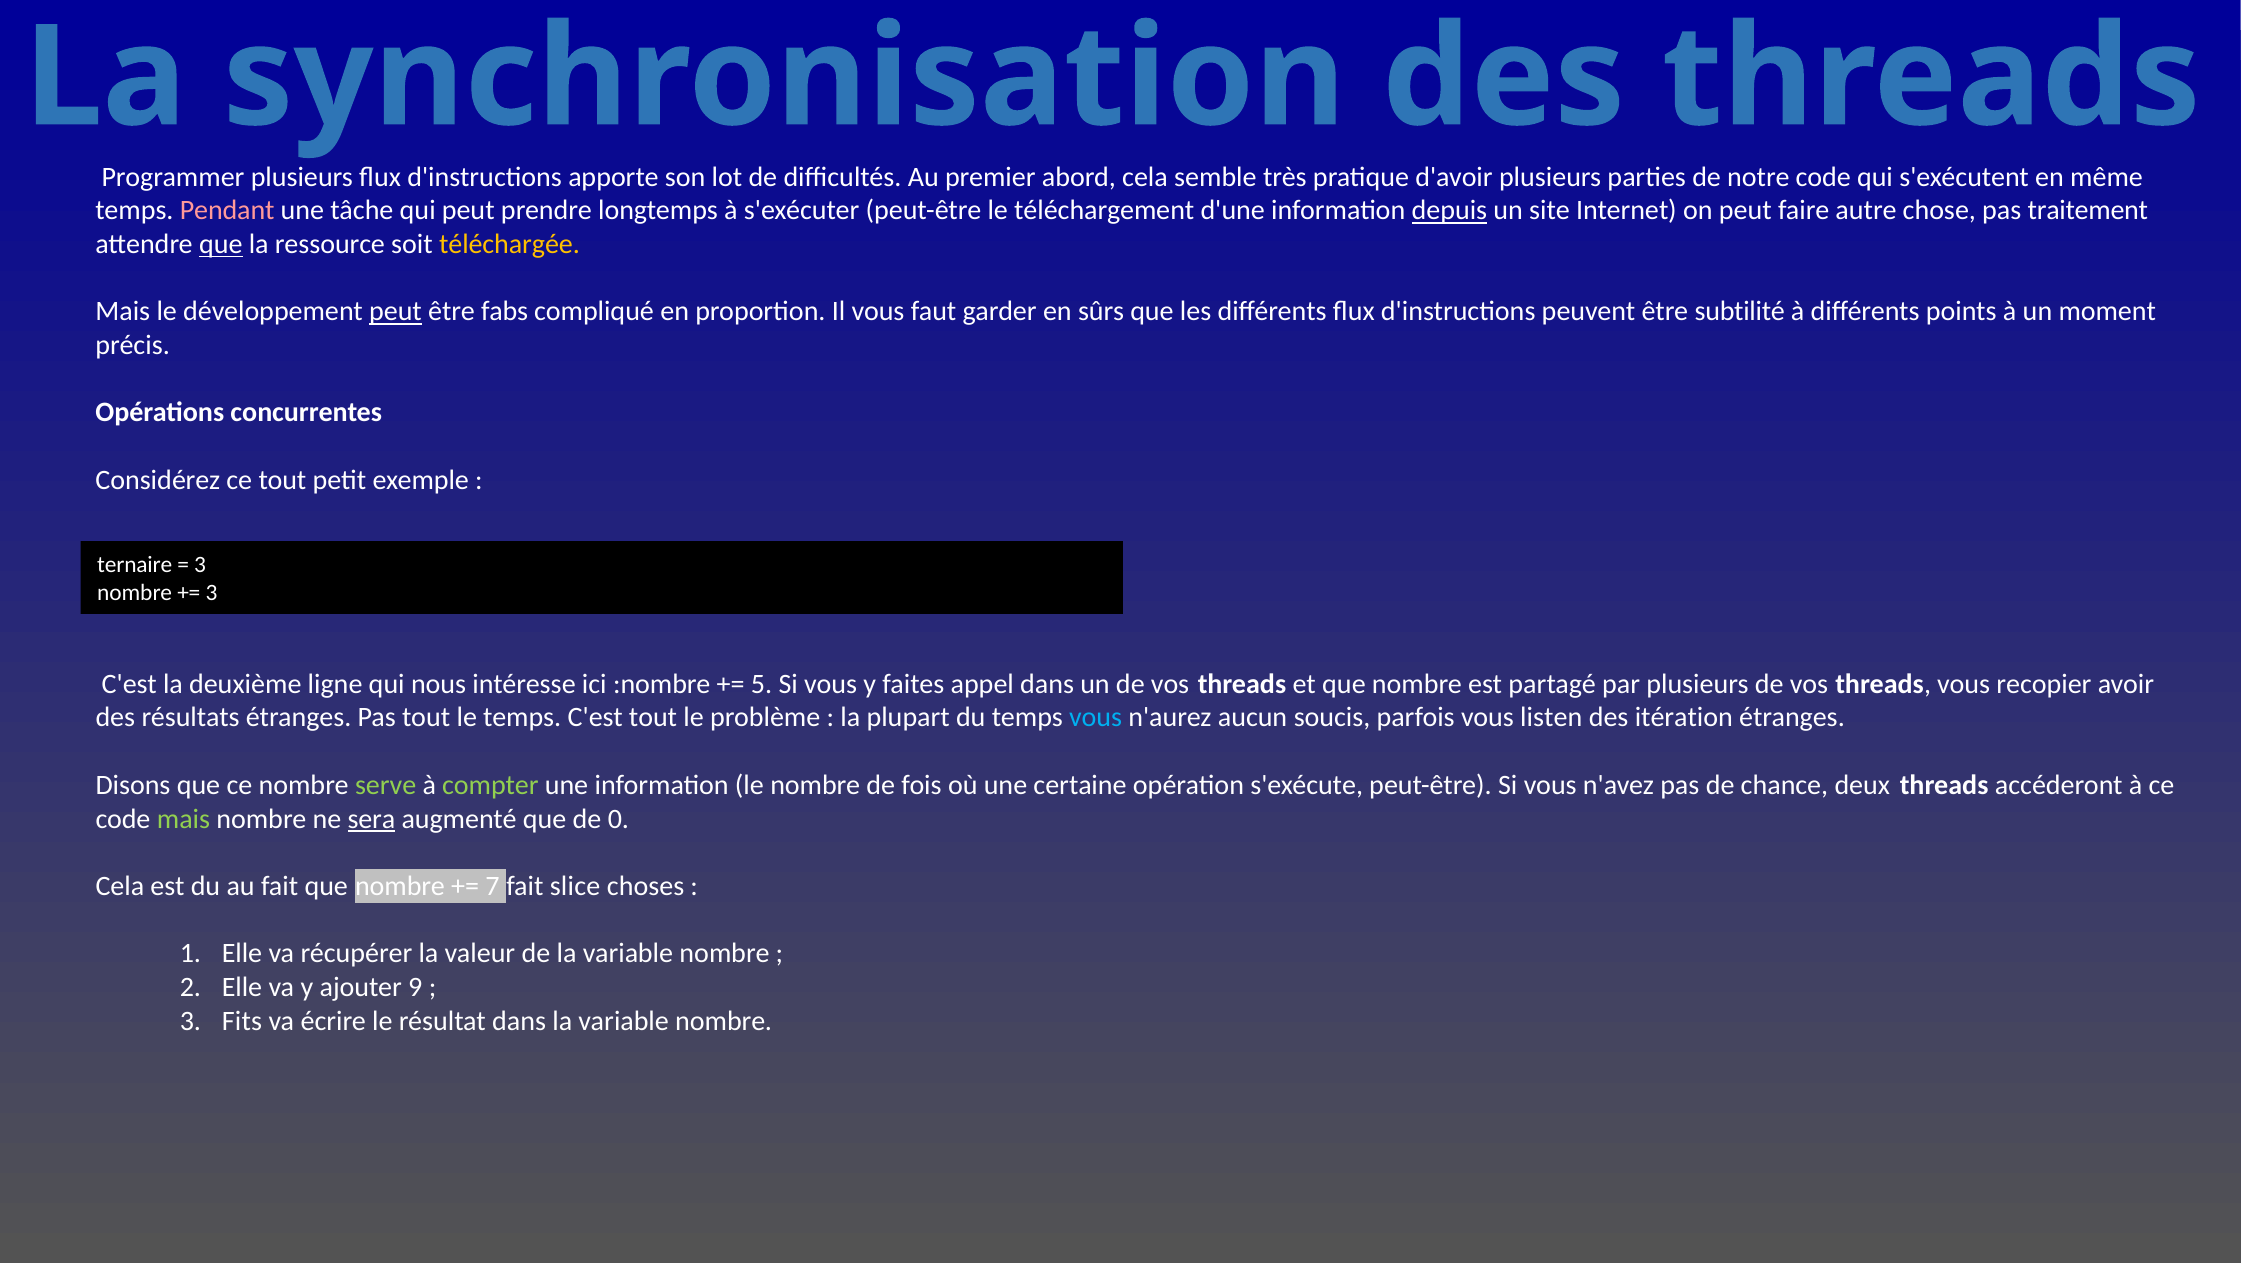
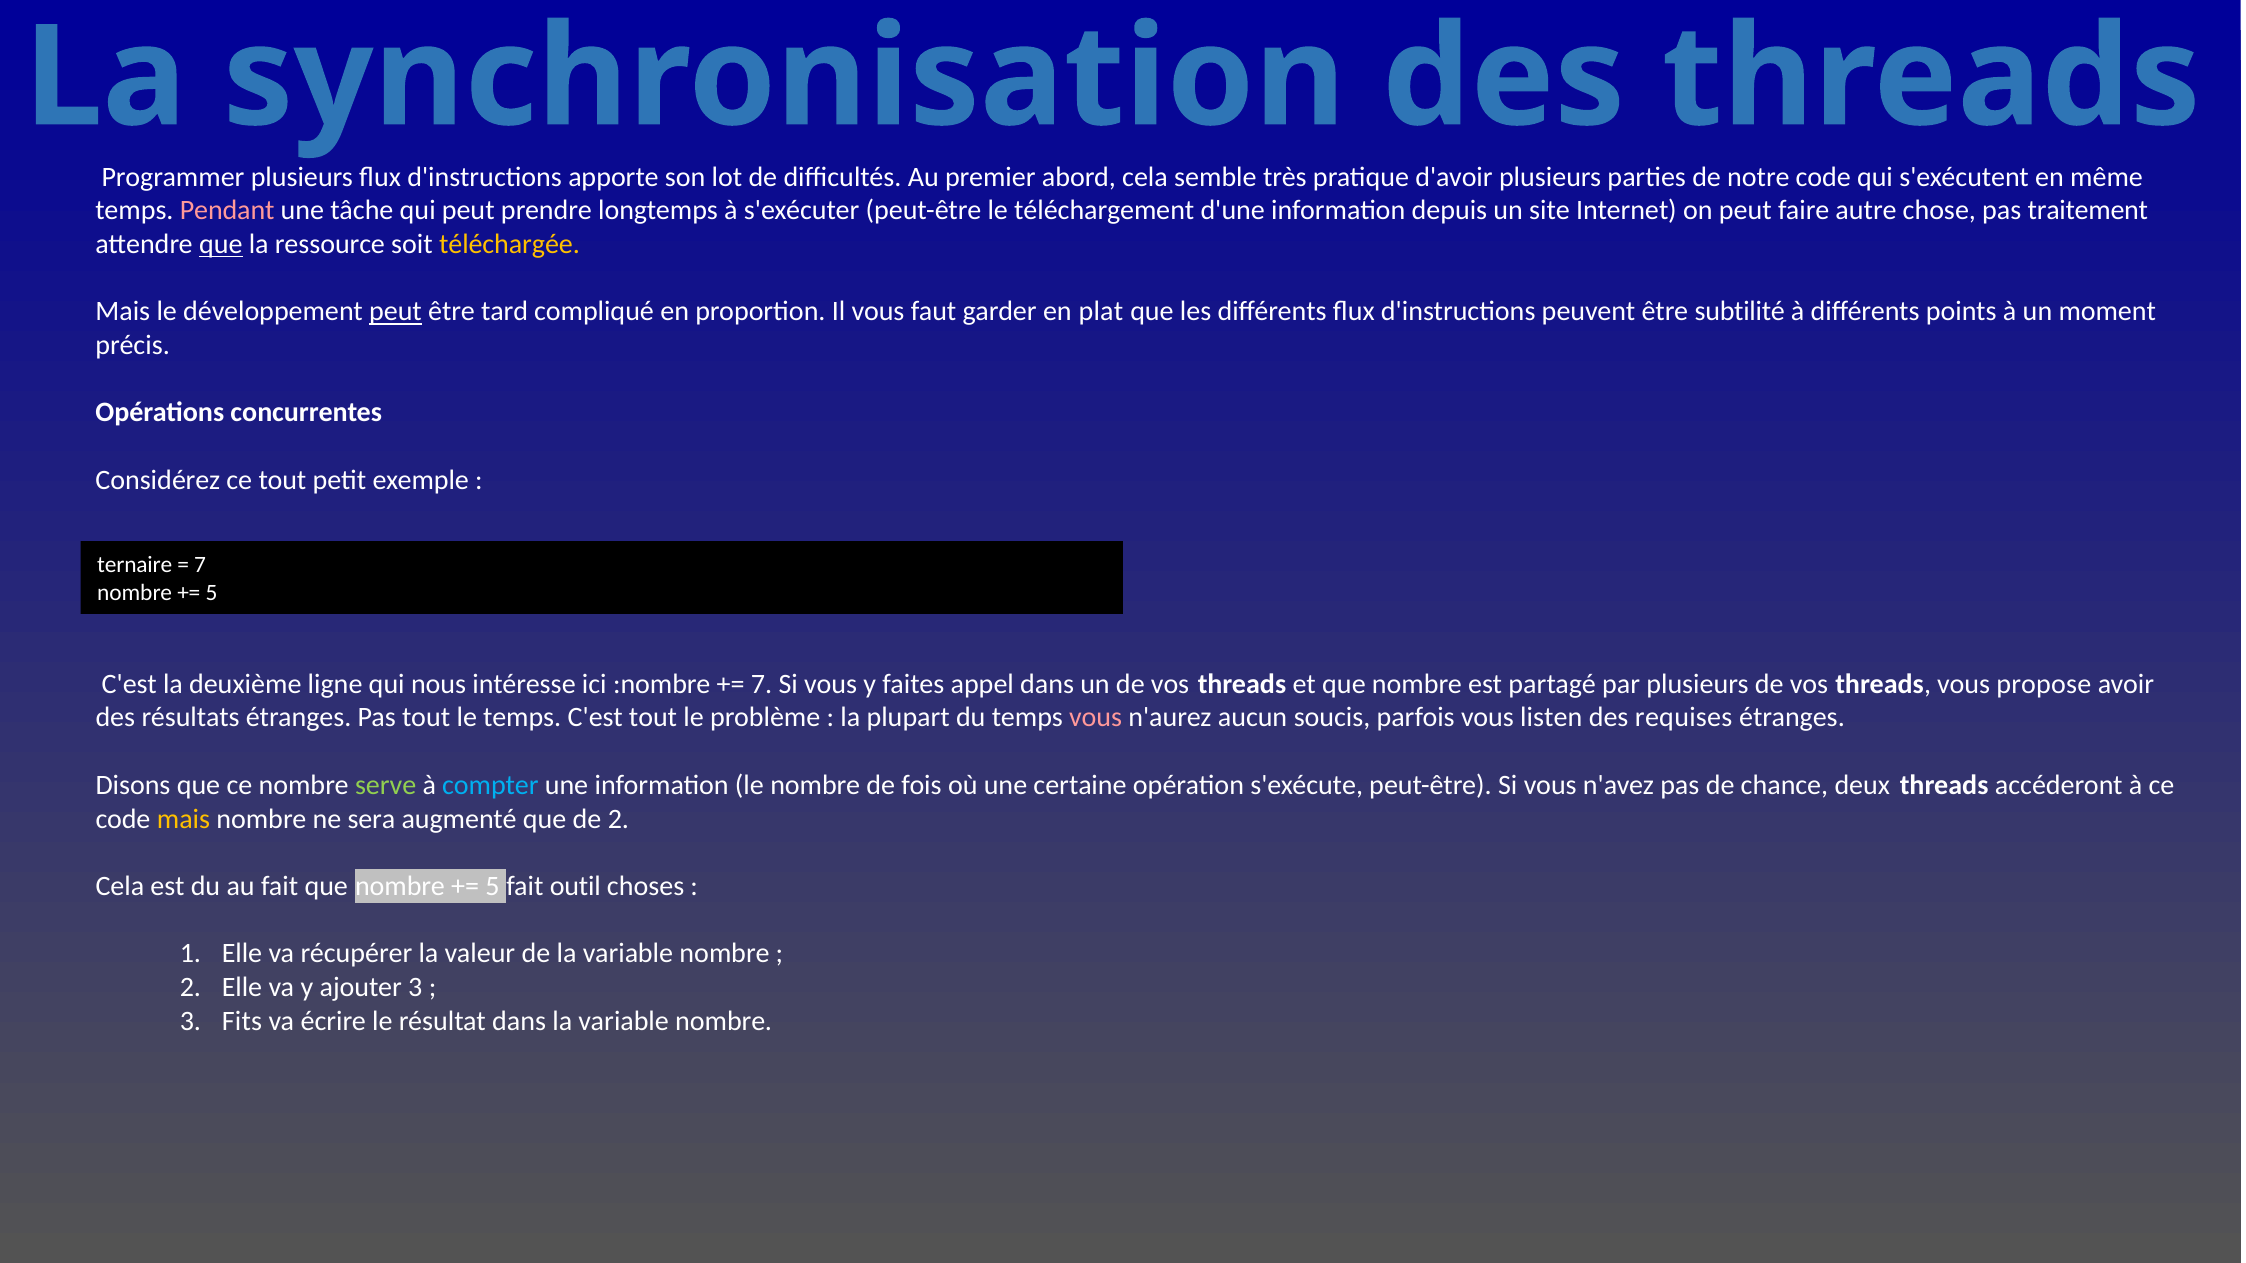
depuis underline: present -> none
fabs: fabs -> tard
sûrs: sûrs -> plat
3 at (200, 565): 3 -> 7
3 at (211, 593): 3 -> 5
5 at (762, 684): 5 -> 7
recopier: recopier -> propose
vous at (1096, 718) colour: light blue -> pink
itération: itération -> requises
compter colour: light green -> light blue
mais at (183, 819) colour: light green -> yellow
sera underline: present -> none
de 0: 0 -> 2
7 at (492, 886): 7 -> 5
slice: slice -> outil
ajouter 9: 9 -> 3
